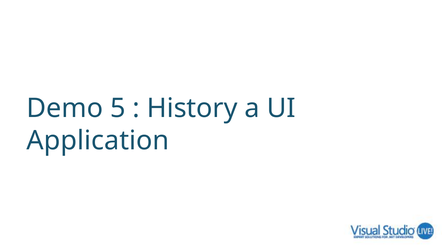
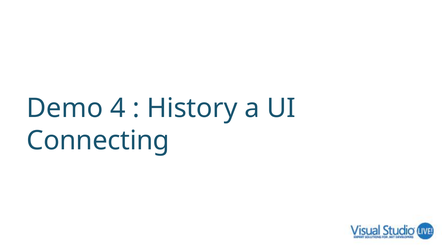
5: 5 -> 4
Application: Application -> Connecting
